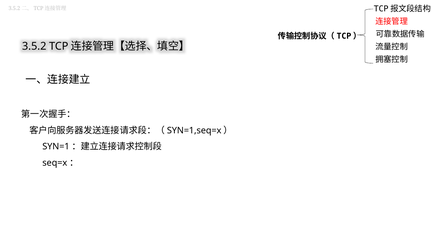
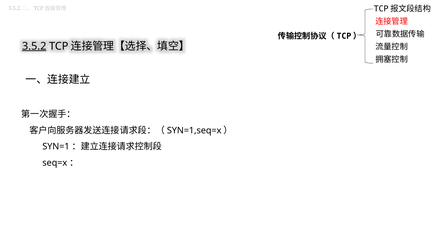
3.5.2 underline: none -> present
